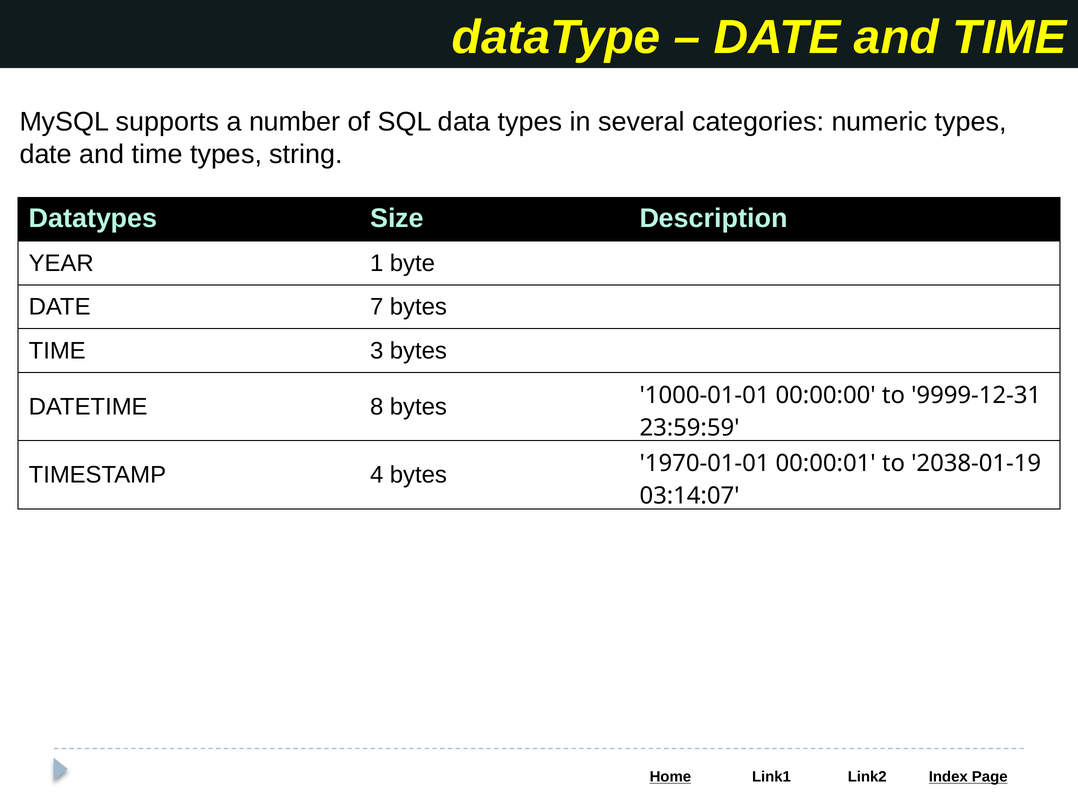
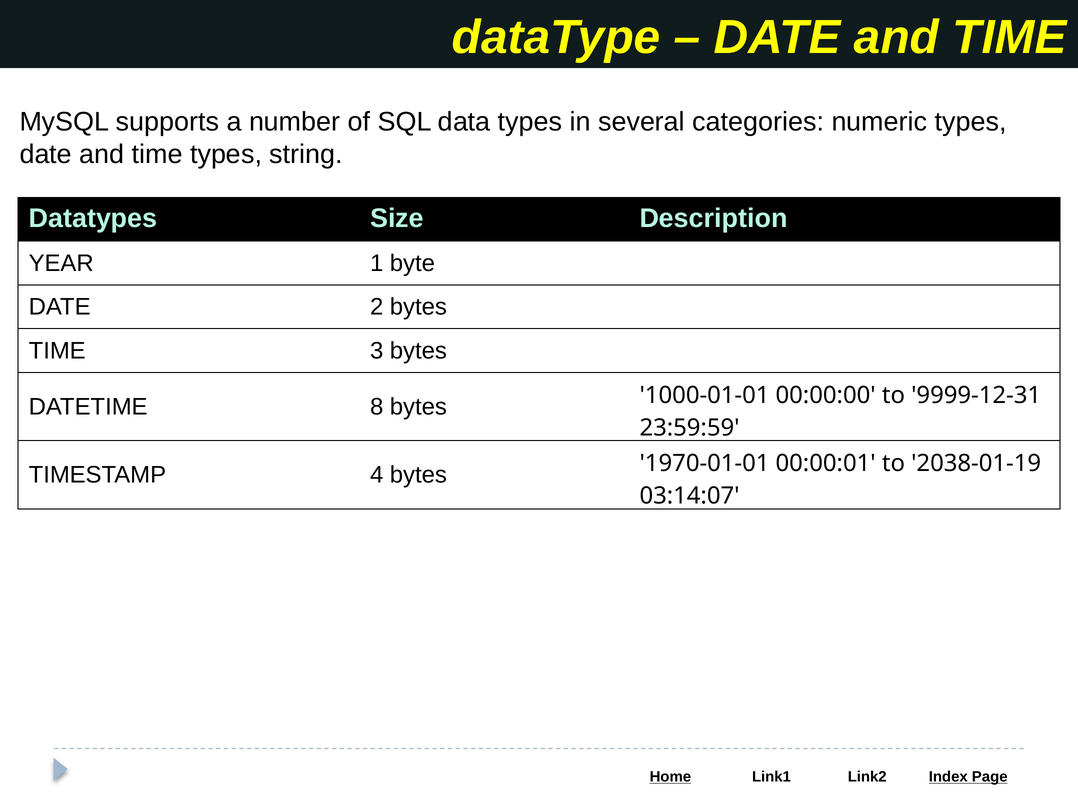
7: 7 -> 2
